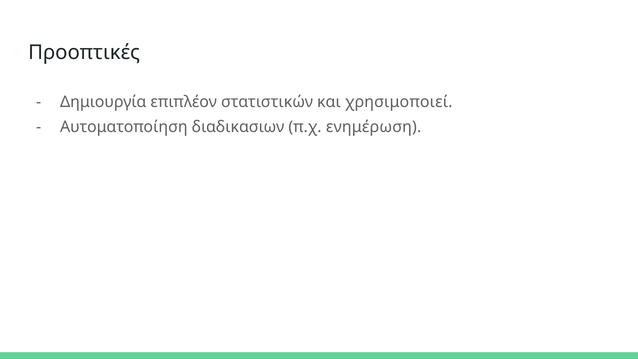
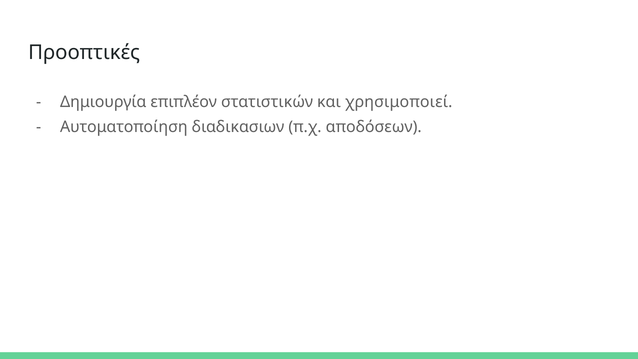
ενημέρωση: ενημέρωση -> αποδόσεων
